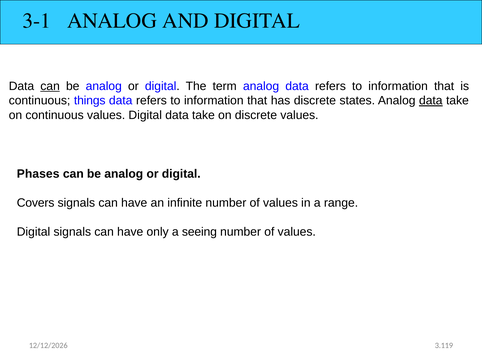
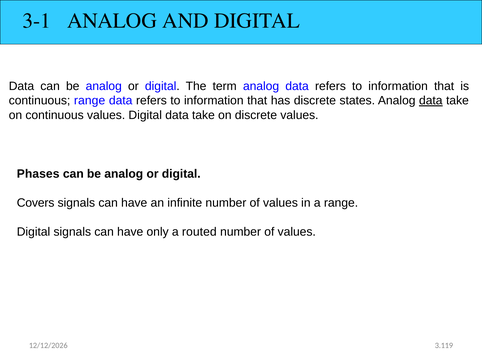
can at (50, 86) underline: present -> none
continuous things: things -> range
seeing: seeing -> routed
